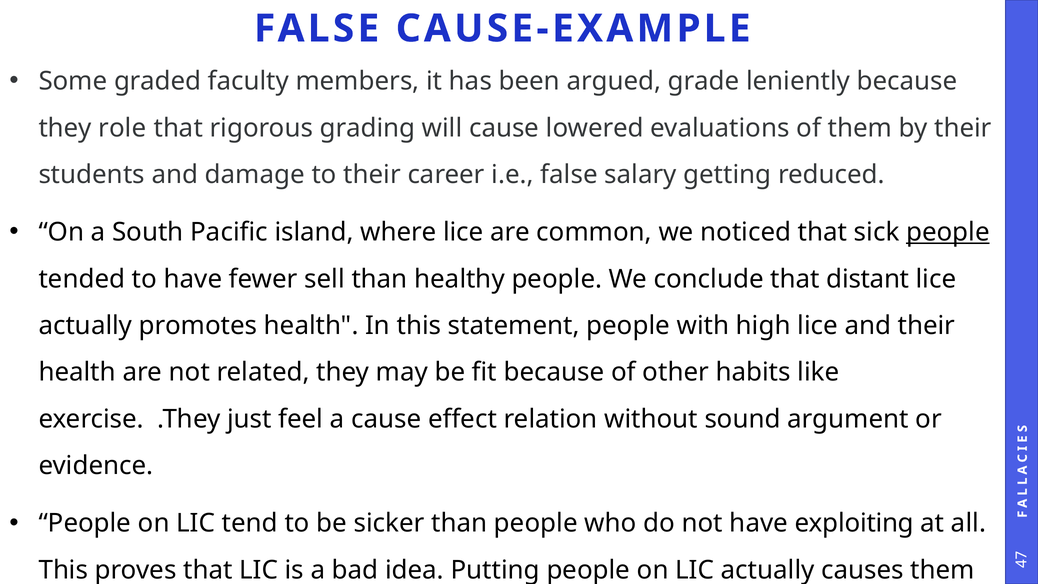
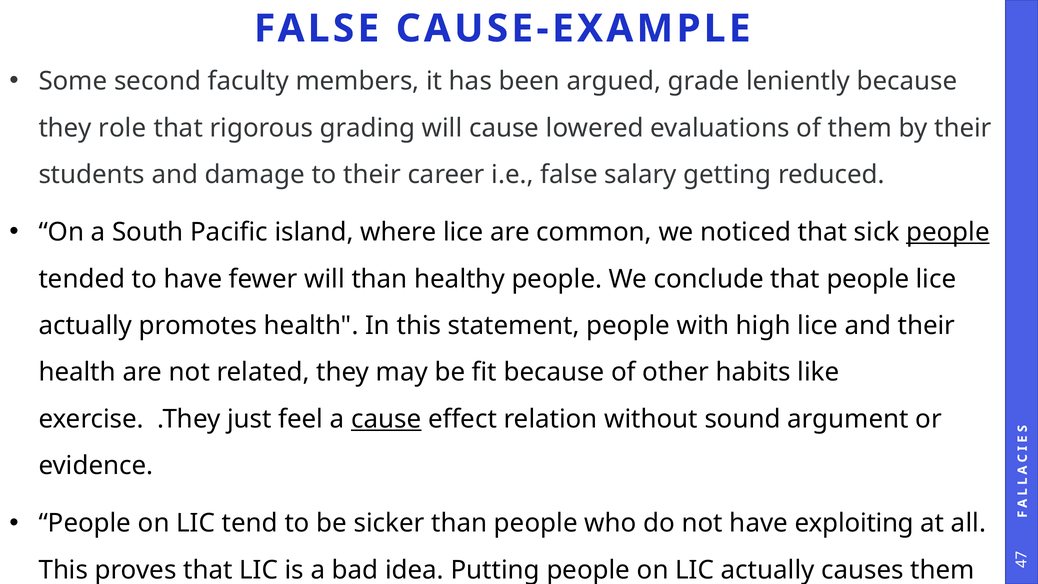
graded: graded -> second
fewer sell: sell -> will
that distant: distant -> people
cause at (386, 419) underline: none -> present
